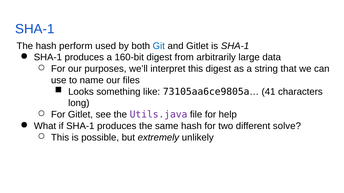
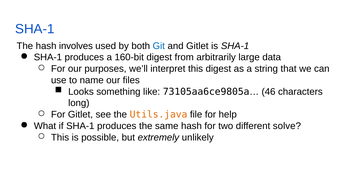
perform: perform -> involves
41: 41 -> 46
Utils.java colour: purple -> orange
